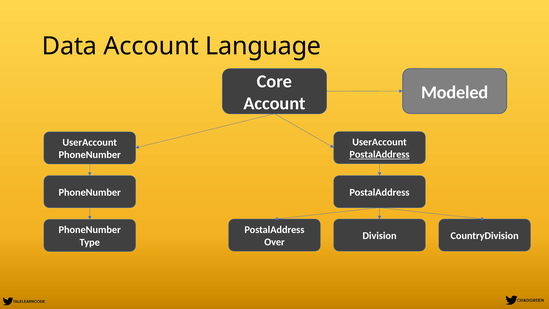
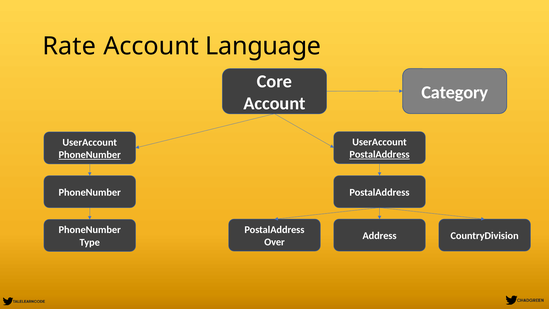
Data: Data -> Rate
Modeled: Modeled -> Category
PhoneNumber at (90, 155) underline: none -> present
Division: Division -> Address
